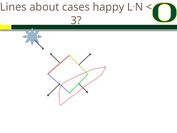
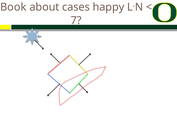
Lines: Lines -> Book
3: 3 -> 7
